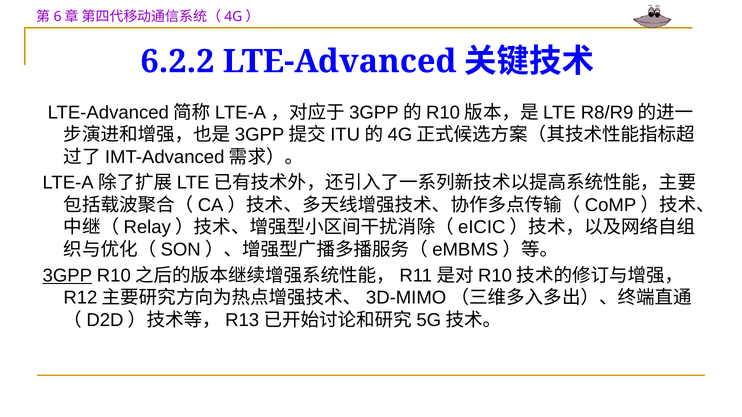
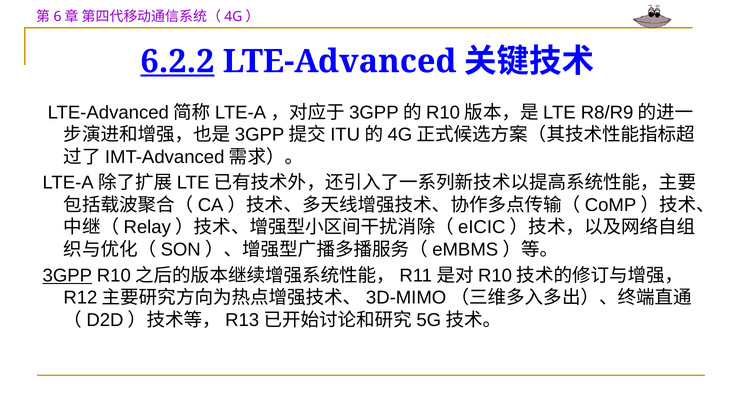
6.2.2 underline: none -> present
